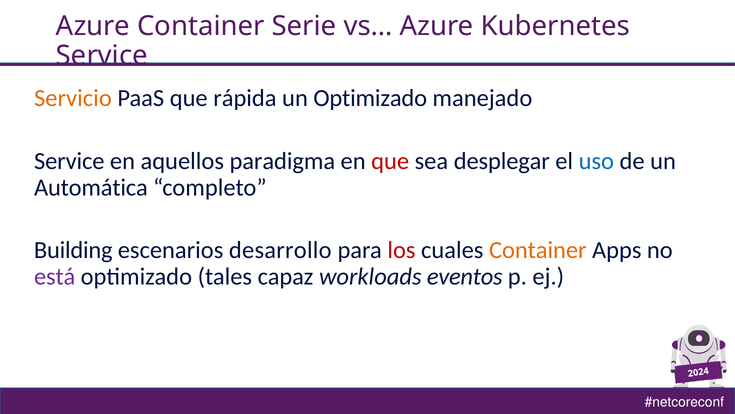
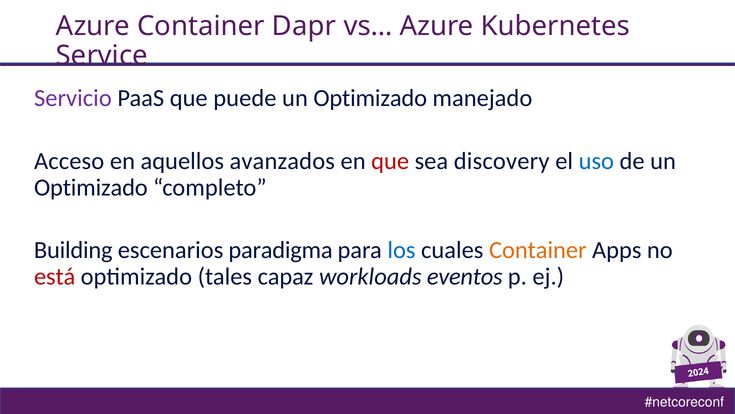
Serie: Serie -> Dapr
Servicio colour: orange -> purple
rápida: rápida -> puede
Service at (69, 161): Service -> Acceso
paradigma: paradigma -> avanzados
desplegar: desplegar -> discovery
Automática at (91, 187): Automática -> Optimizado
desarrollo: desarrollo -> paradigma
los colour: red -> blue
está colour: purple -> red
